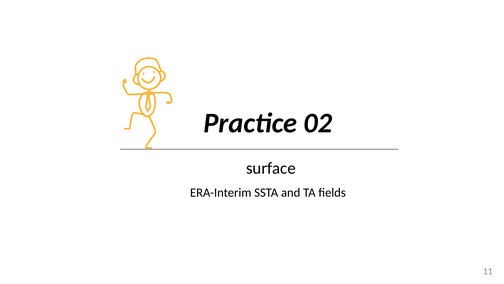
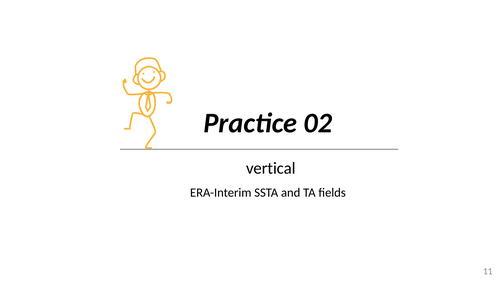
surface: surface -> vertical
